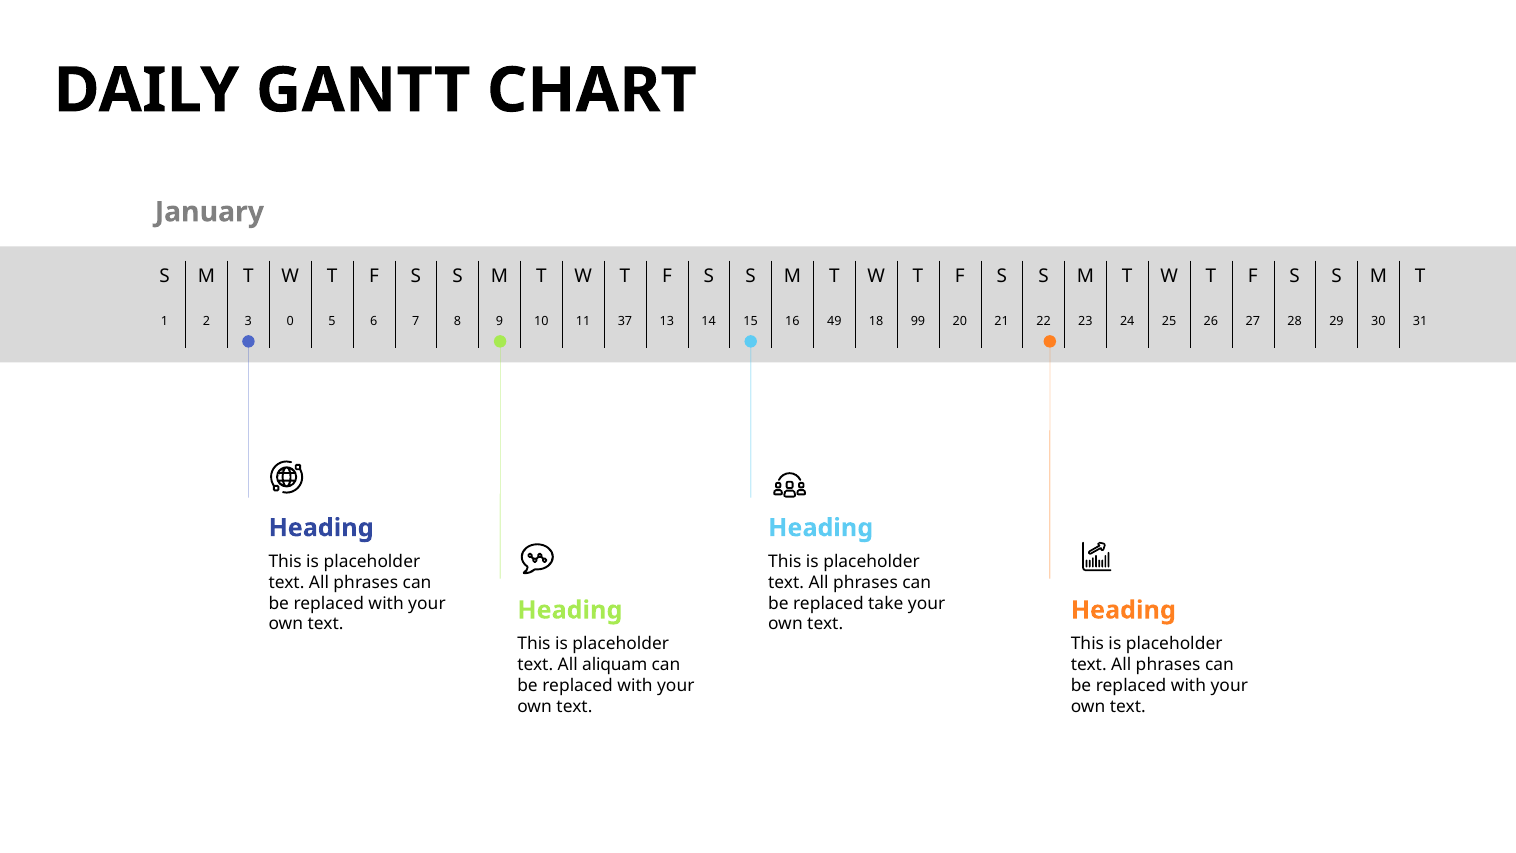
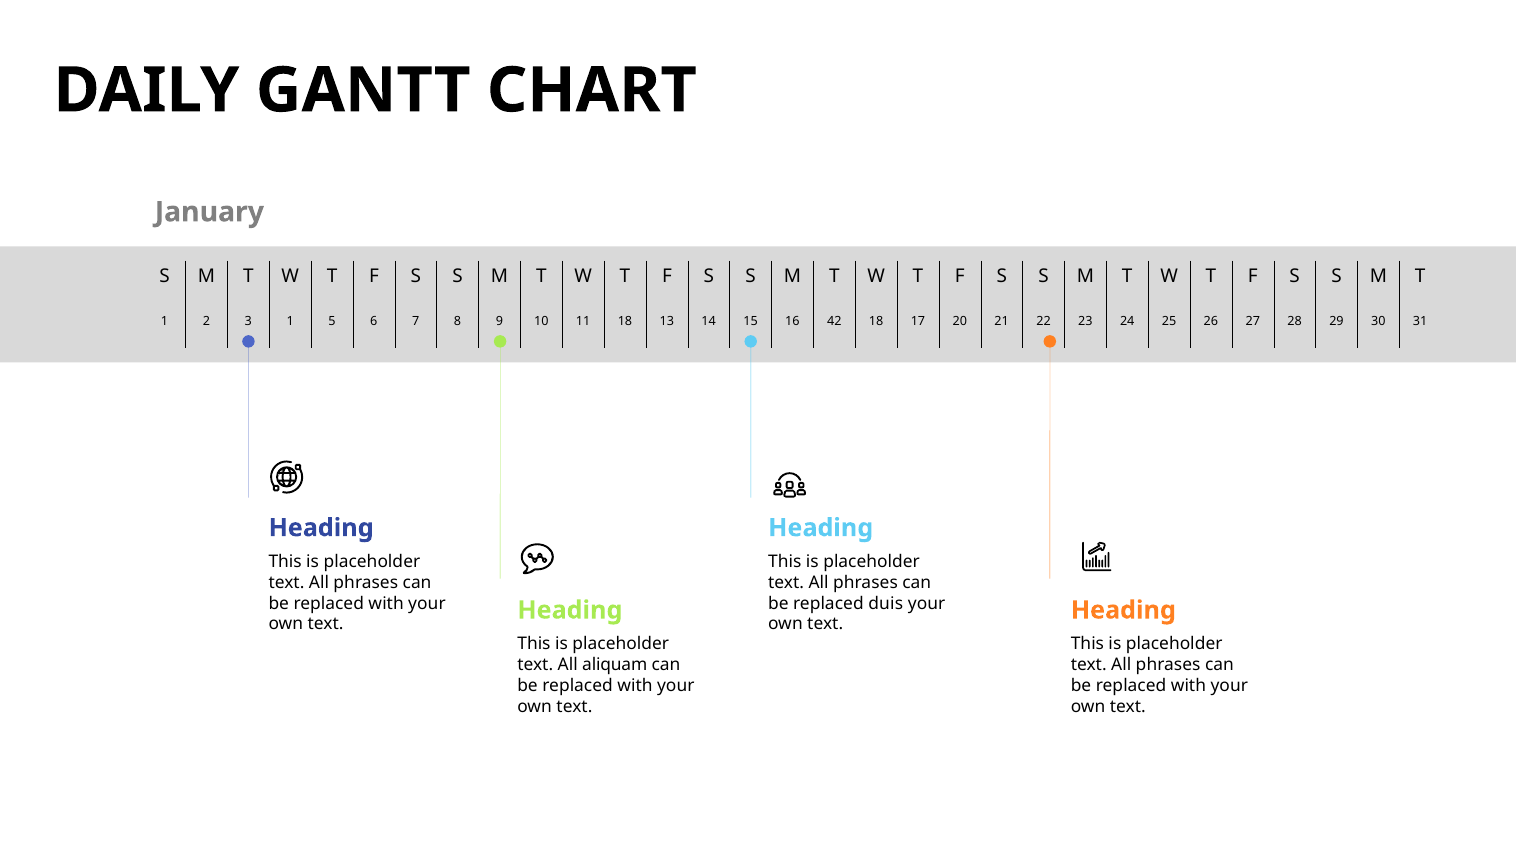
3 0: 0 -> 1
11 37: 37 -> 18
49: 49 -> 42
99: 99 -> 17
take: take -> duis
